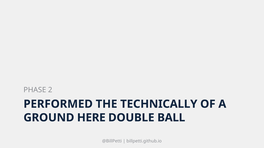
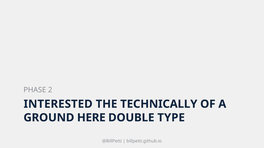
PERFORMED: PERFORMED -> INTERESTED
BALL: BALL -> TYPE
